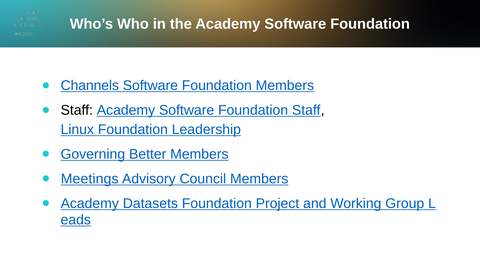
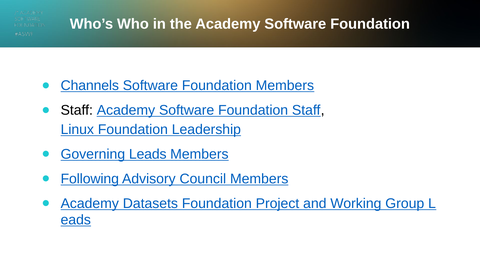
Better: Better -> Leads
Meetings: Meetings -> Following
